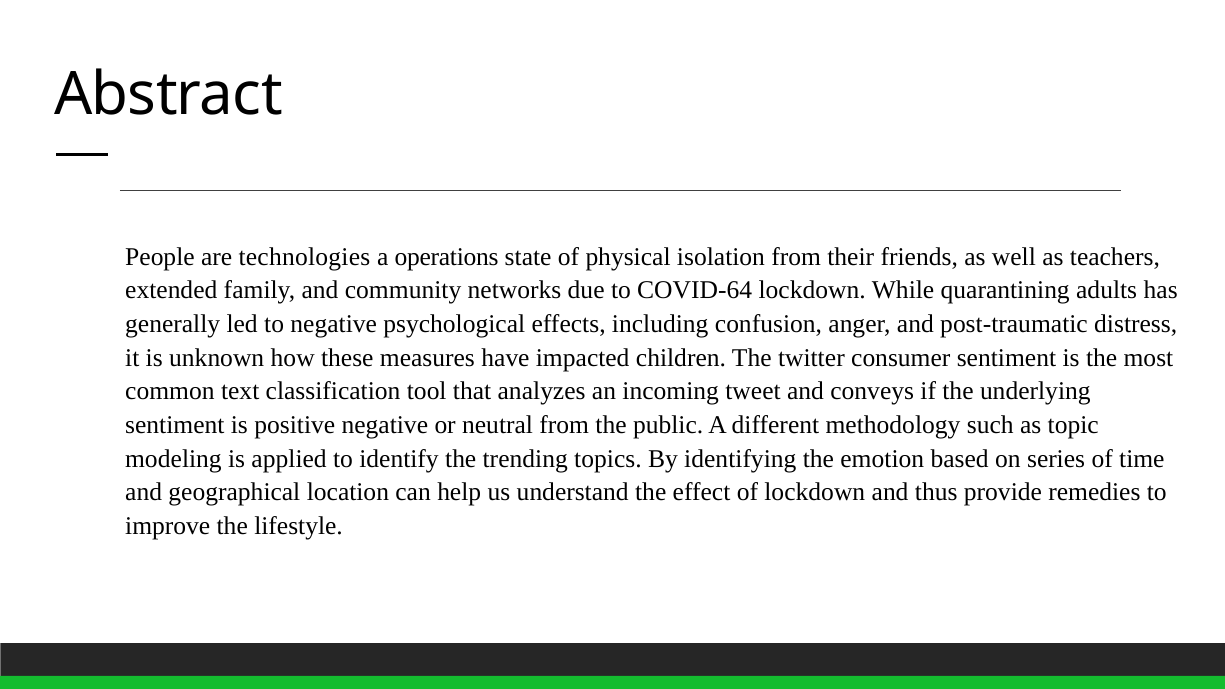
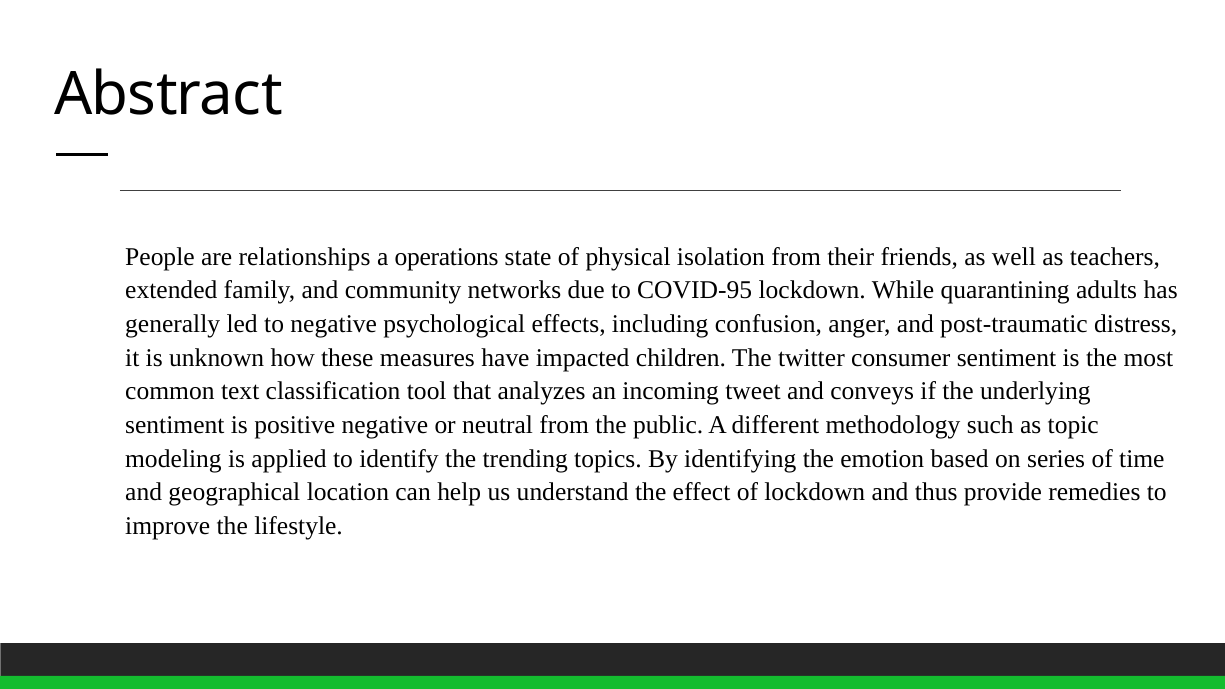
technologies: technologies -> relationships
COVID-64: COVID-64 -> COVID-95
